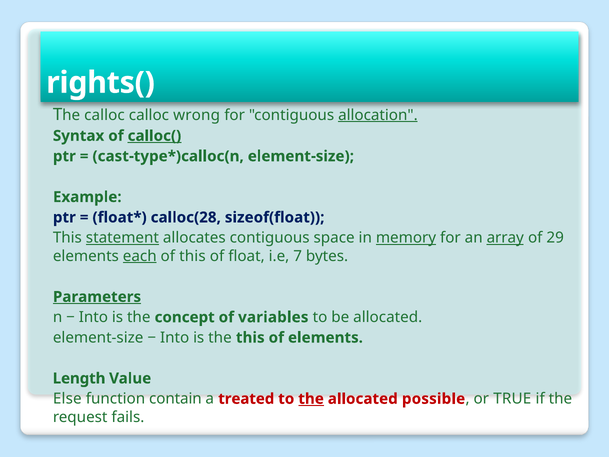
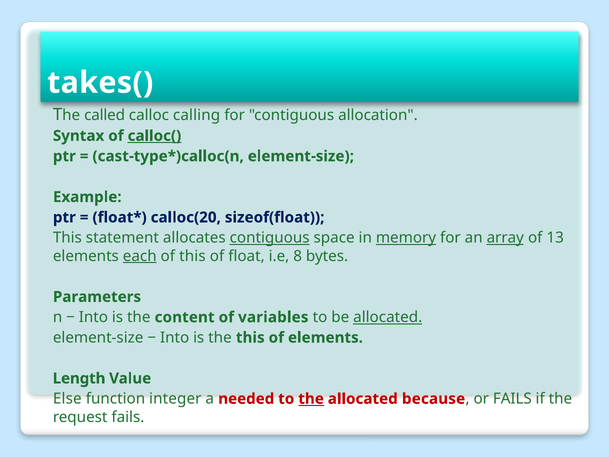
rights(: rights( -> takes(
The calloc: calloc -> called
wrong: wrong -> calling
allocation underline: present -> none
calloc(28: calloc(28 -> calloc(20
statement underline: present -> none
contiguous at (270, 238) underline: none -> present
29: 29 -> 13
7: 7 -> 8
Parameters underline: present -> none
concept: concept -> content
allocated at (388, 317) underline: none -> present
contain: contain -> integer
treated: treated -> needed
possible: possible -> because
or TRUE: TRUE -> FAILS
